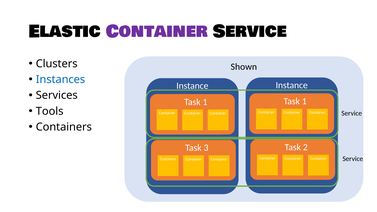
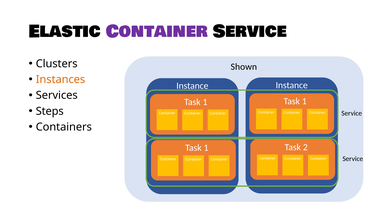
Instances colour: blue -> orange
Tools: Tools -> Steps
3 at (206, 148): 3 -> 1
